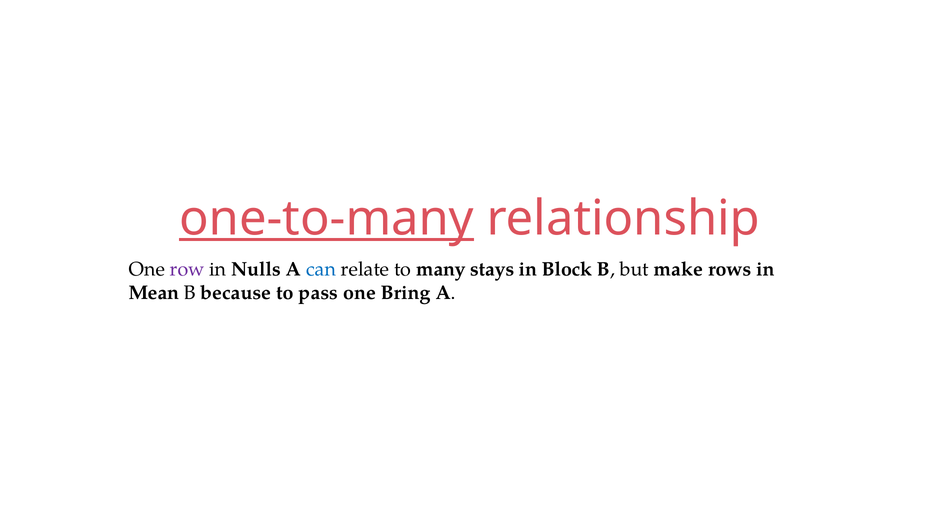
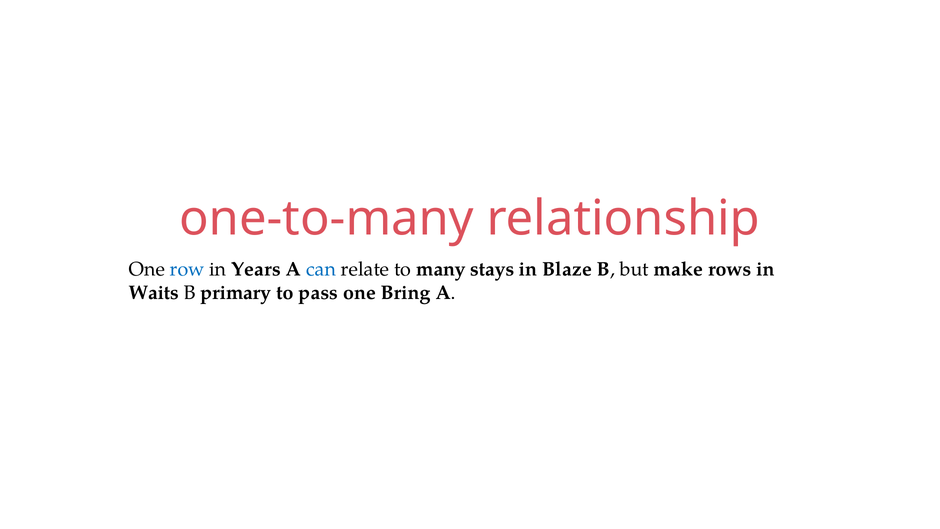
one-to-many underline: present -> none
row colour: purple -> blue
Nulls: Nulls -> Years
Block: Block -> Blaze
Mean: Mean -> Waits
because: because -> primary
